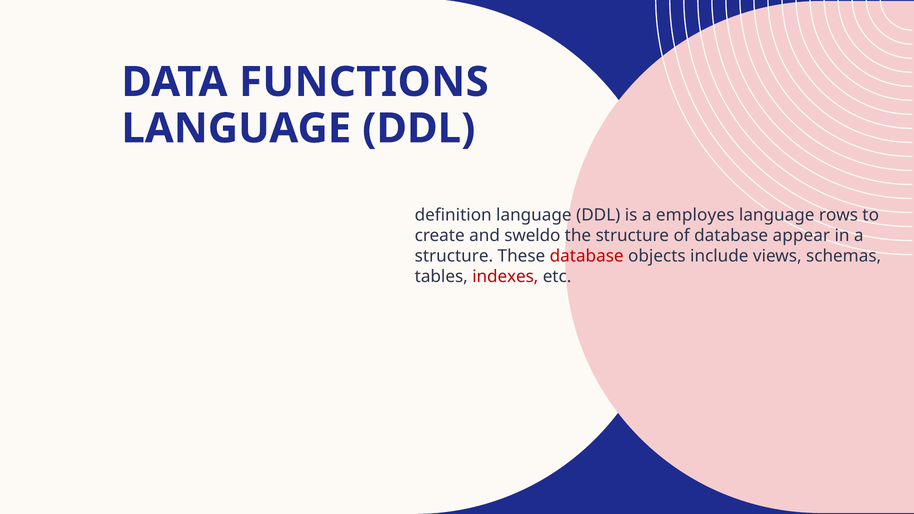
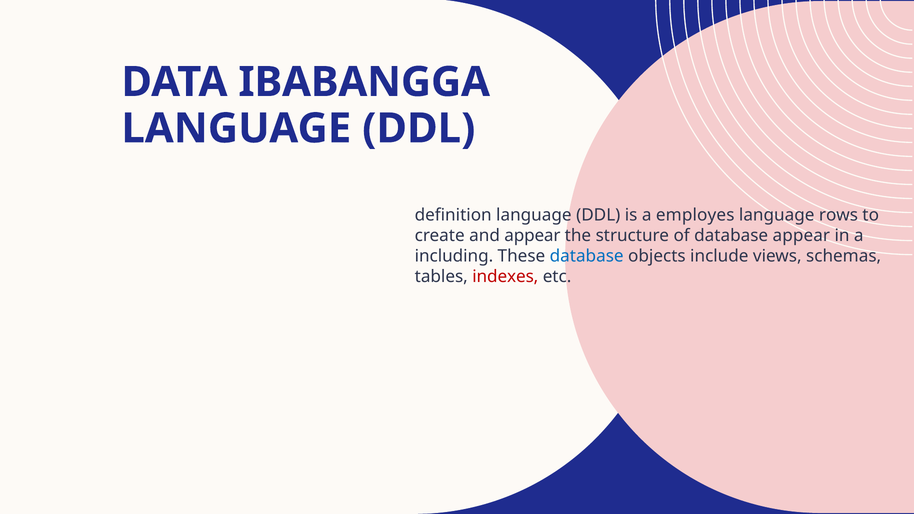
FUNCTIONS: FUNCTIONS -> IBABANGGA
and sweldo: sweldo -> appear
structure at (454, 256): structure -> including
database at (587, 256) colour: red -> blue
